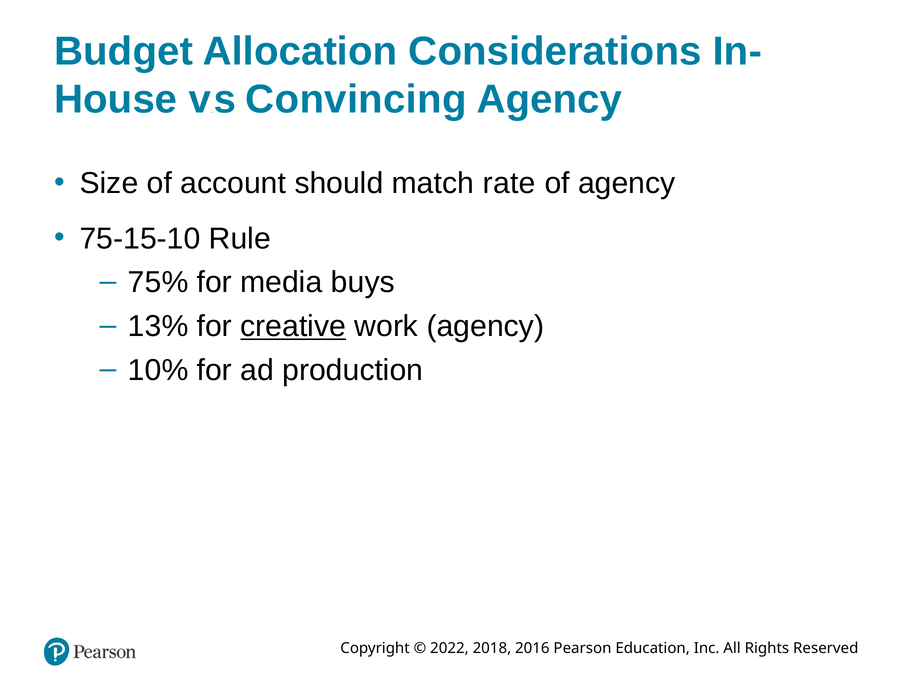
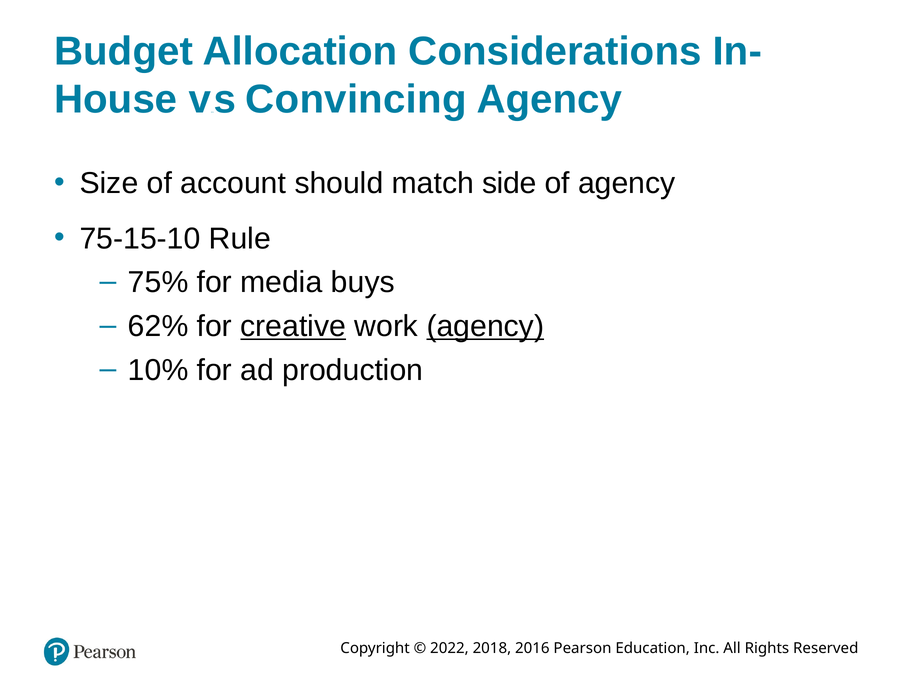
rate: rate -> side
13%: 13% -> 62%
agency at (485, 326) underline: none -> present
